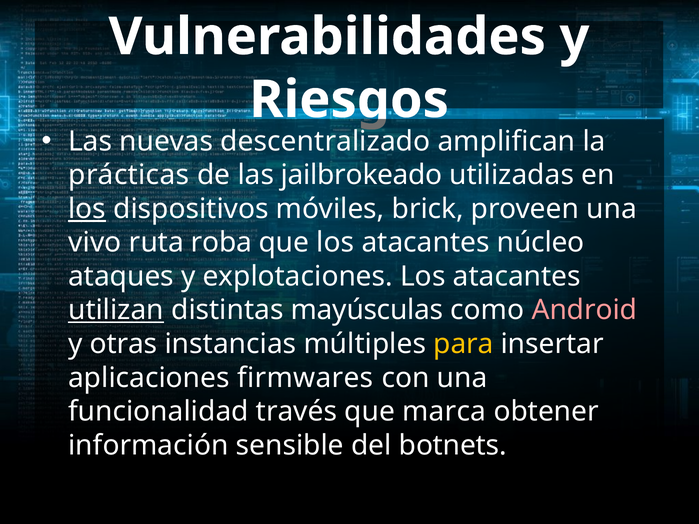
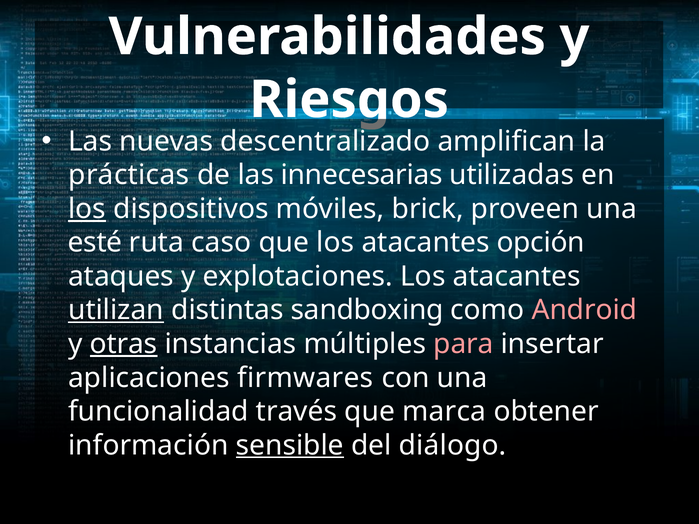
jailbrokeado: jailbrokeado -> innecesarias
vivo: vivo -> esté
roba: roba -> caso
núcleo: núcleo -> opción
mayúsculas: mayúsculas -> sandboxing
otras underline: none -> present
para colour: yellow -> pink
sensible underline: none -> present
botnets: botnets -> diálogo
